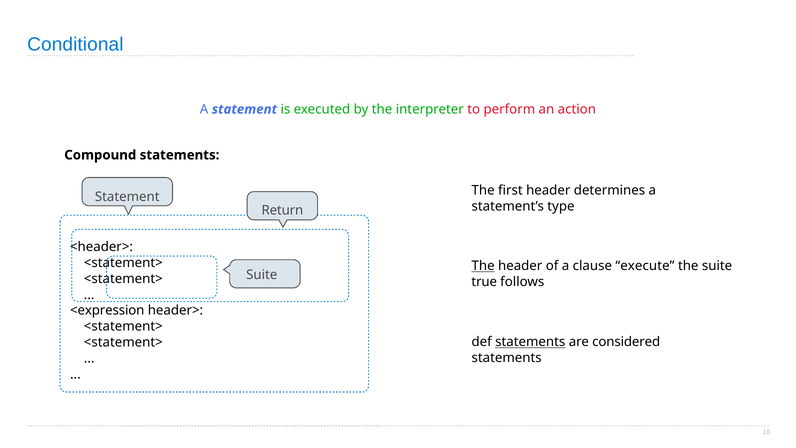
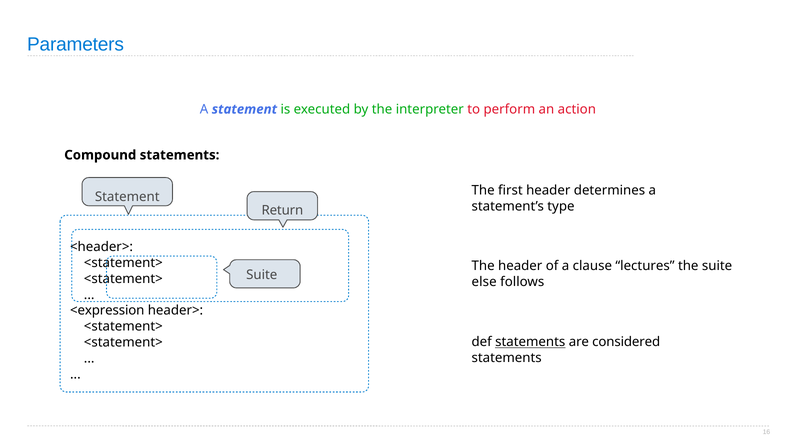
Conditional: Conditional -> Parameters
The at (483, 266) underline: present -> none
execute: execute -> lectures
true: true -> else
